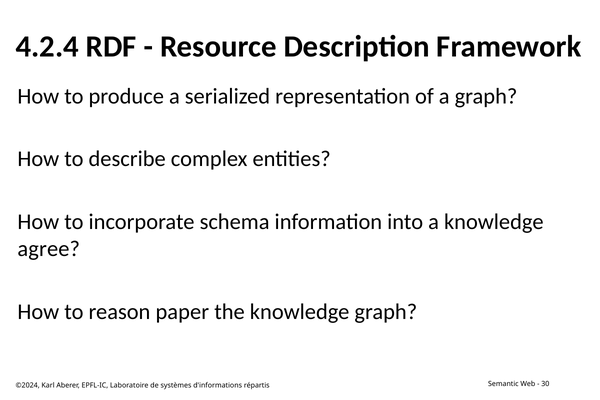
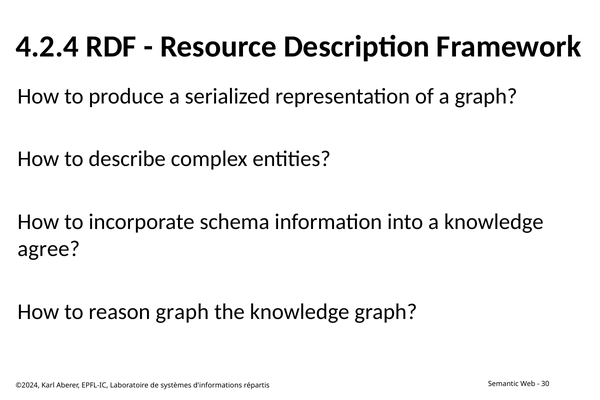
reason paper: paper -> graph
